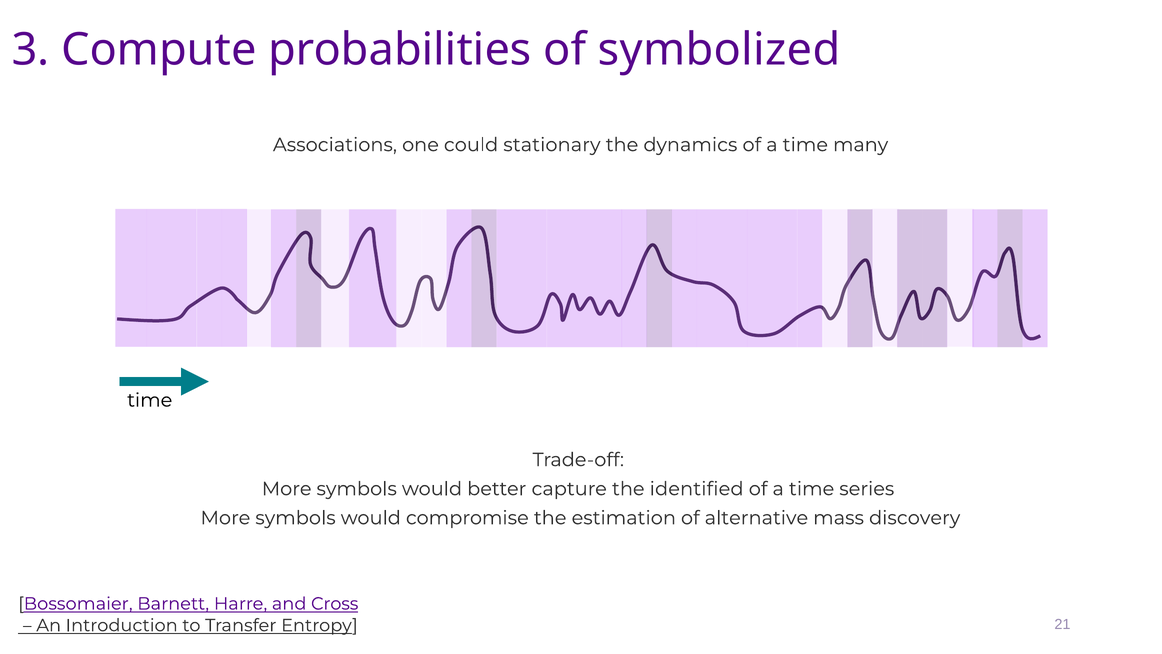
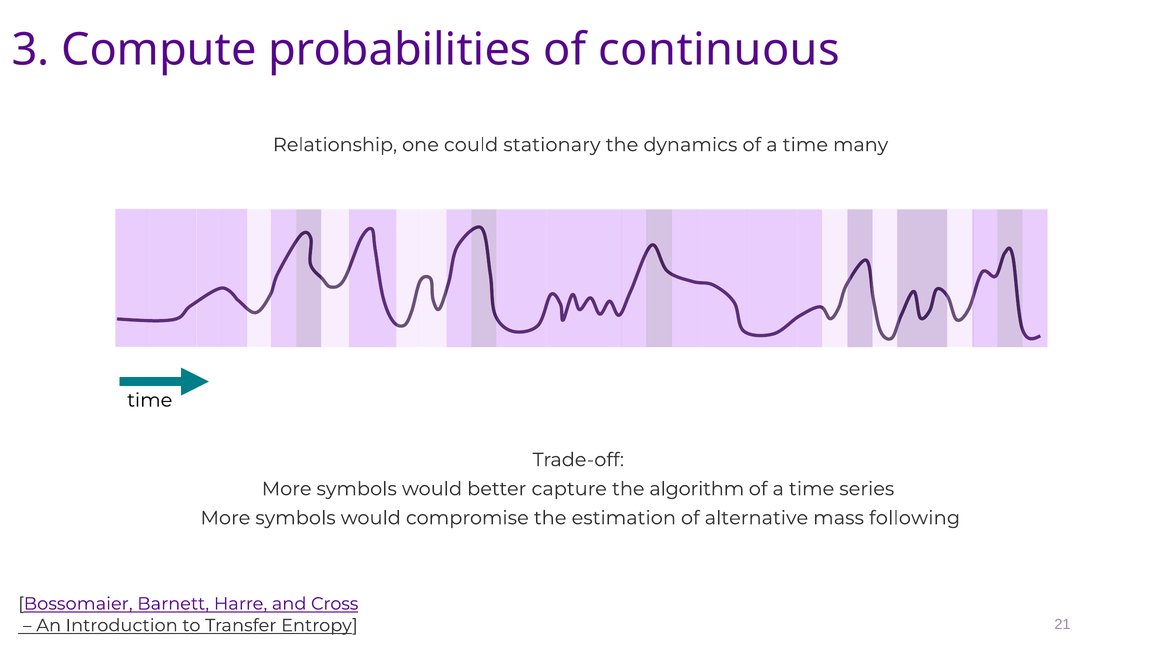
symbolized: symbolized -> continuous
Associations: Associations -> Relationship
identified: identified -> algorithm
discovery: discovery -> following
